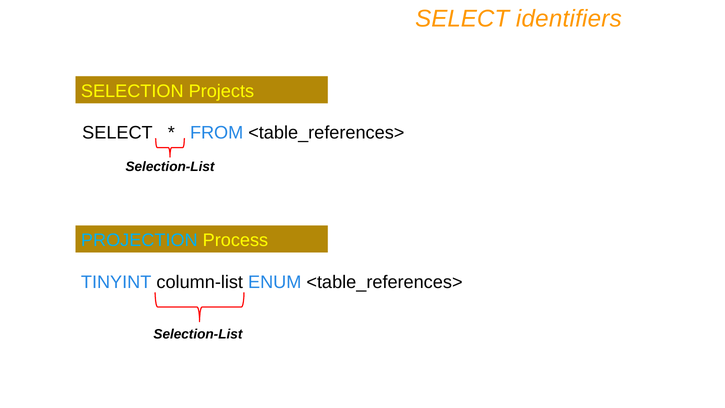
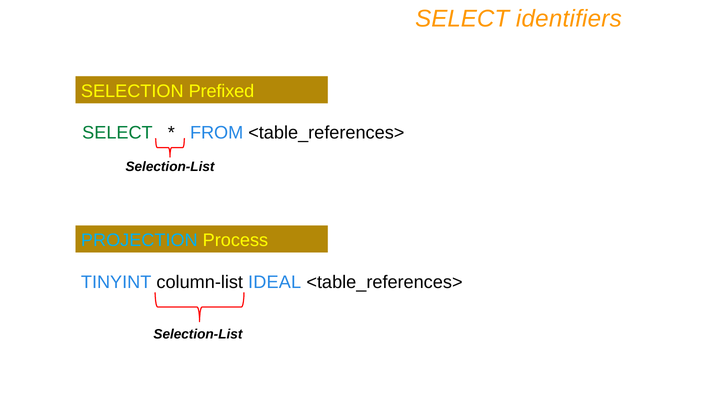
Projects: Projects -> Prefixed
SELECT at (117, 133) colour: black -> green
ENUM: ENUM -> IDEAL
